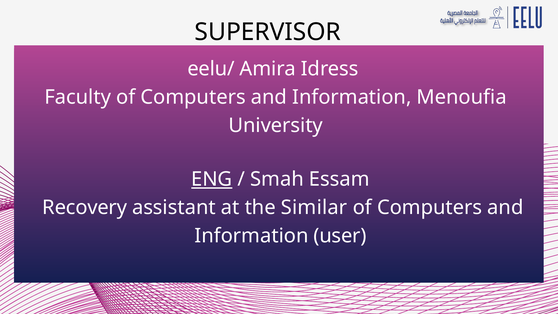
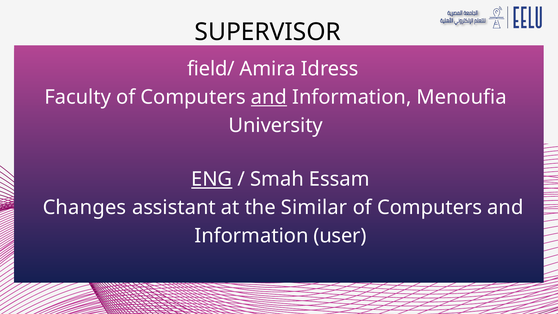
eelu/: eelu/ -> field/
and at (269, 97) underline: none -> present
Recovery: Recovery -> Changes
